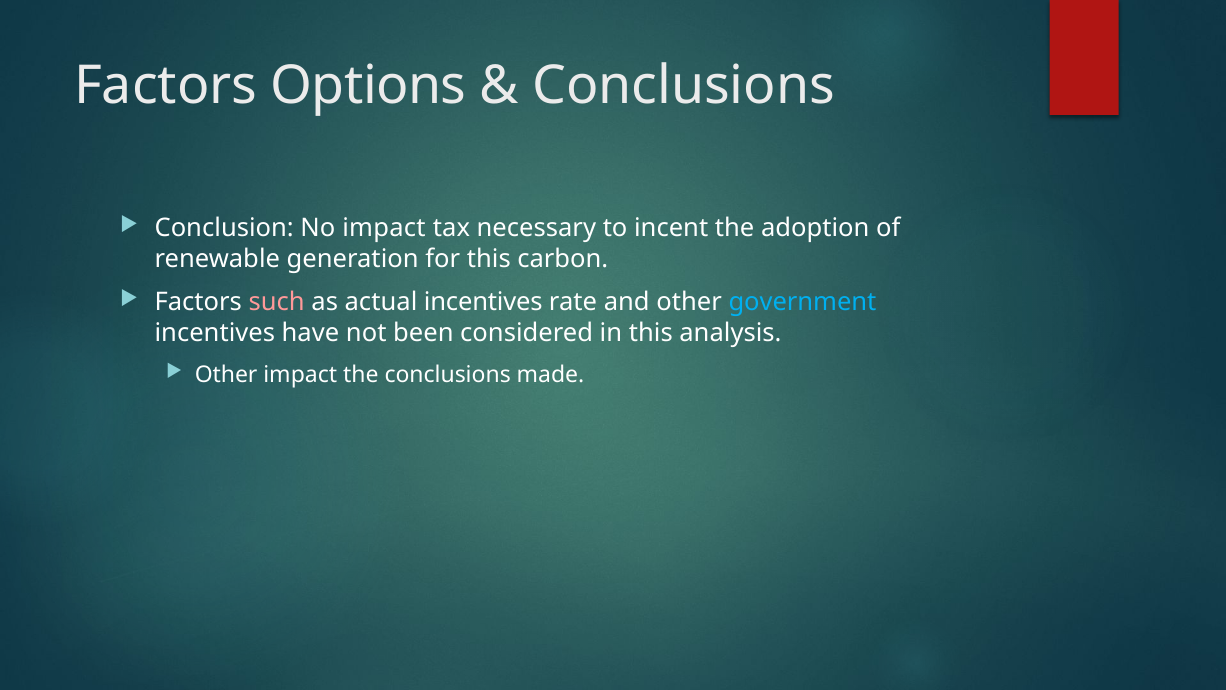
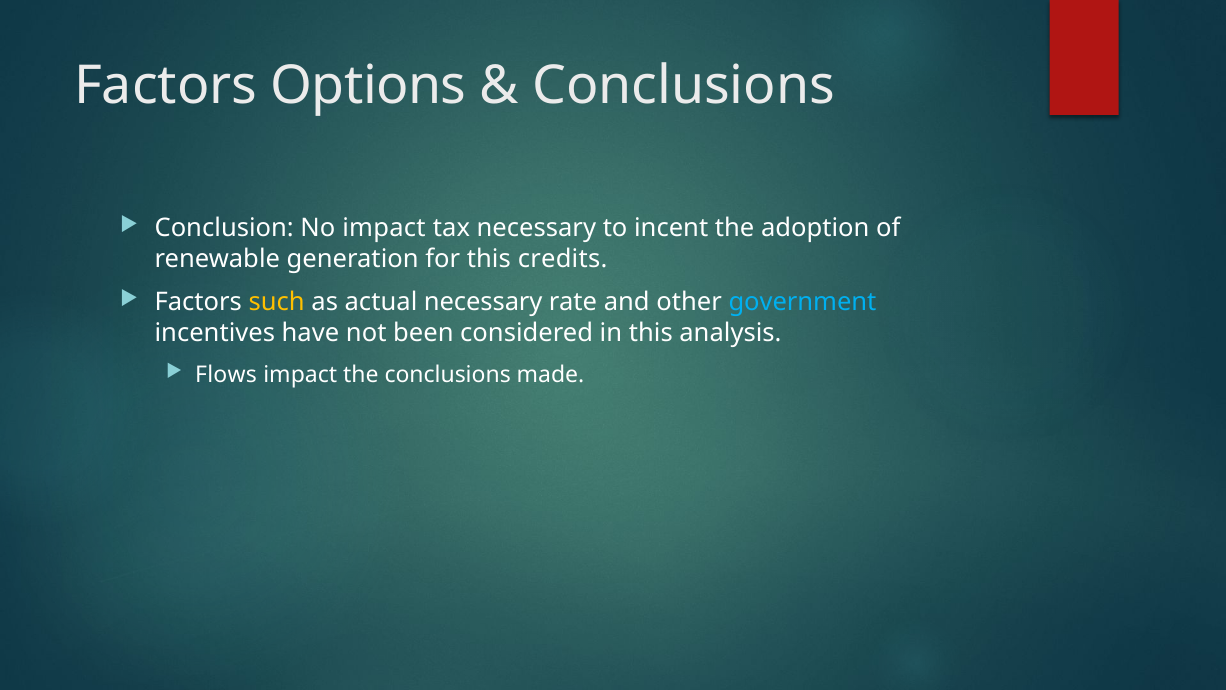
carbon: carbon -> credits
such colour: pink -> yellow
actual incentives: incentives -> necessary
Other at (226, 375): Other -> Flows
